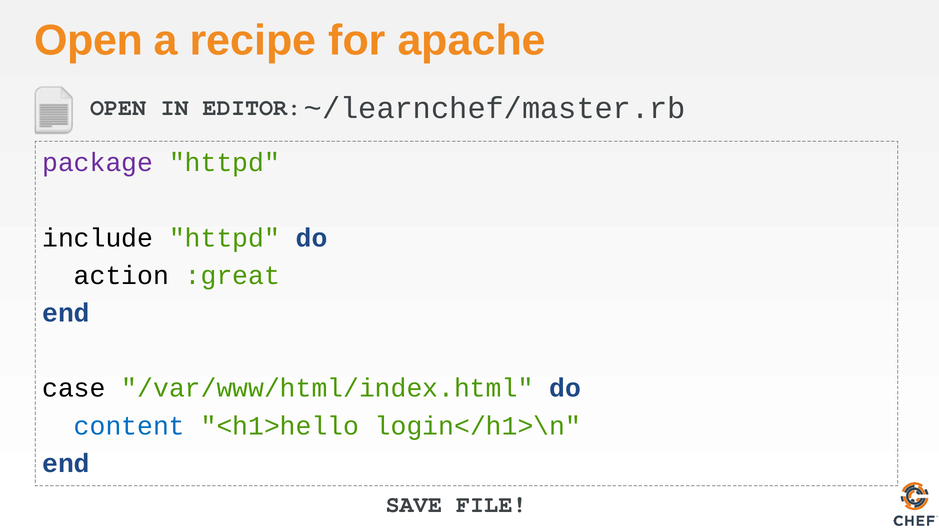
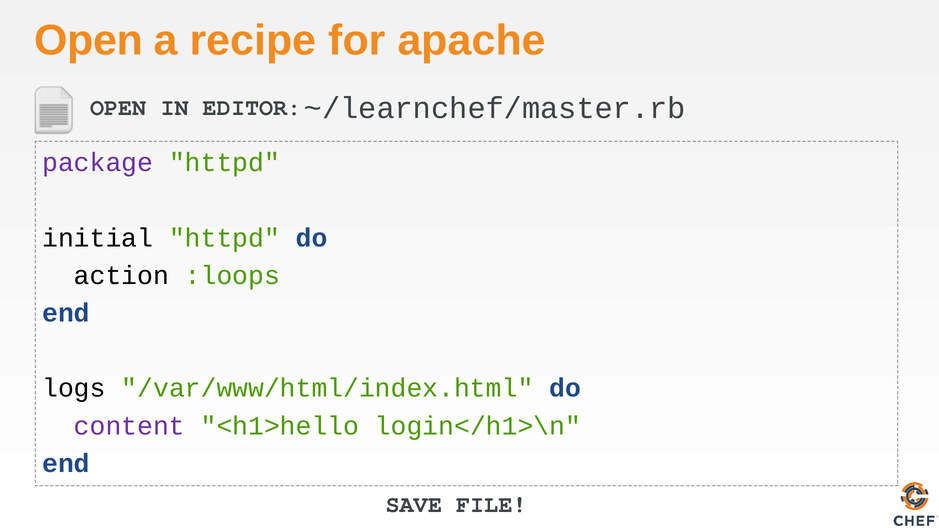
include: include -> initial
:great: :great -> :loops
case: case -> logs
content colour: blue -> purple
